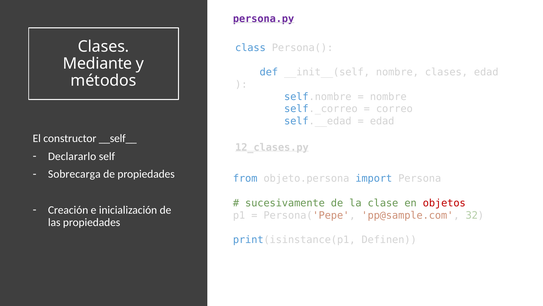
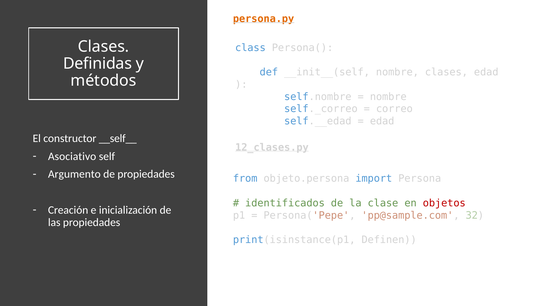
persona.py colour: purple -> orange
Mediante: Mediante -> Definidas
Declararlo: Declararlo -> Asociativo
Sobrecarga: Sobrecarga -> Argumento
sucesivamente: sucesivamente -> identificados
